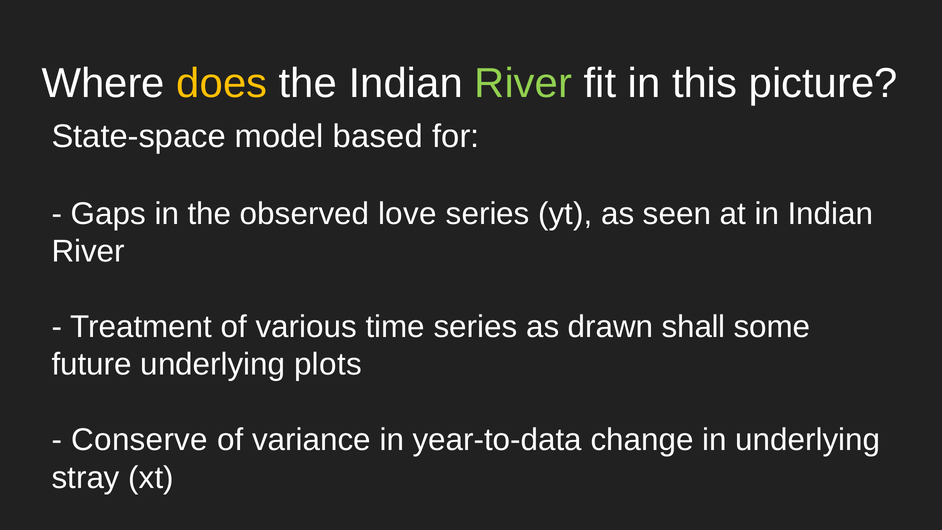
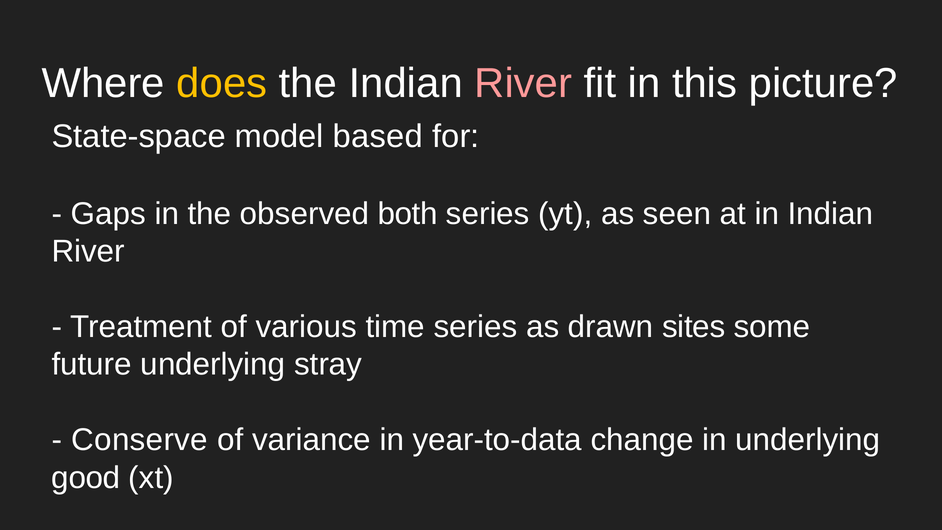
River at (523, 83) colour: light green -> pink
love: love -> both
shall: shall -> sites
plots: plots -> stray
stray: stray -> good
